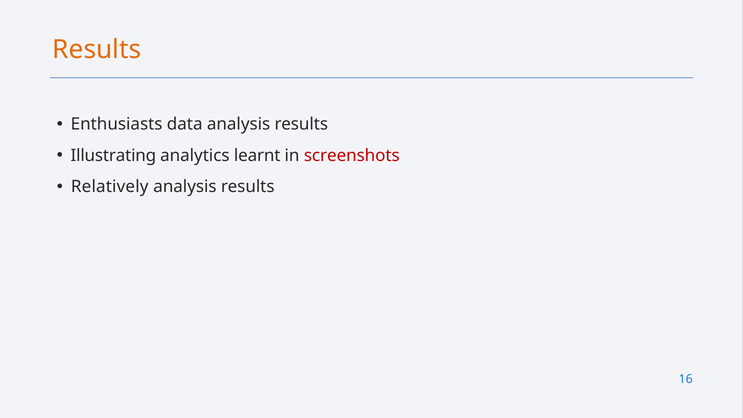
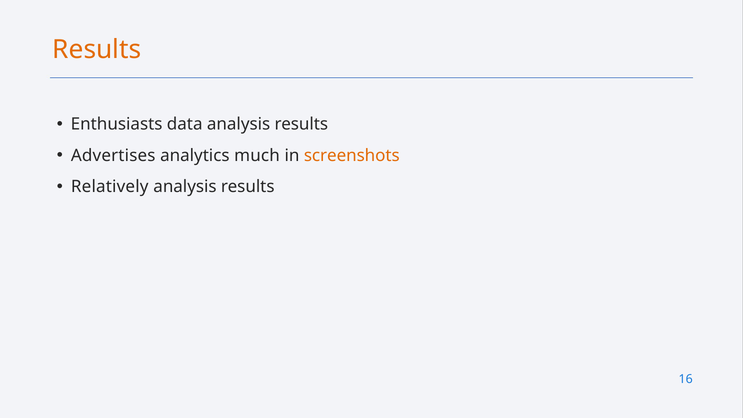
Illustrating: Illustrating -> Advertises
learnt: learnt -> much
screenshots colour: red -> orange
